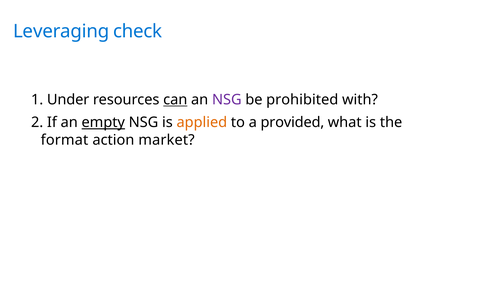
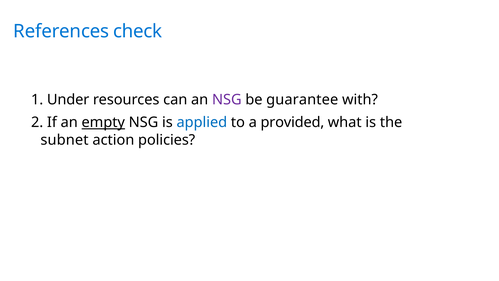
Leveraging: Leveraging -> References
can underline: present -> none
prohibited: prohibited -> guarantee
applied colour: orange -> blue
format: format -> subnet
market: market -> policies
